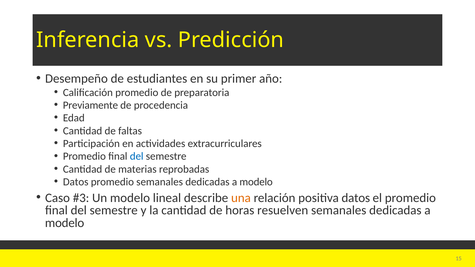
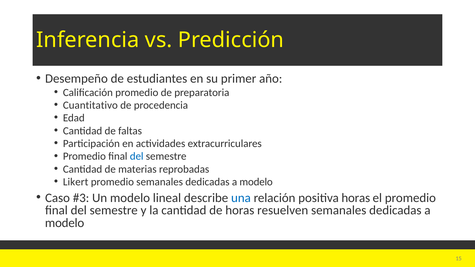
Previamente: Previamente -> Cuantitativo
Datos at (76, 182): Datos -> Likert
una colour: orange -> blue
positiva datos: datos -> horas
